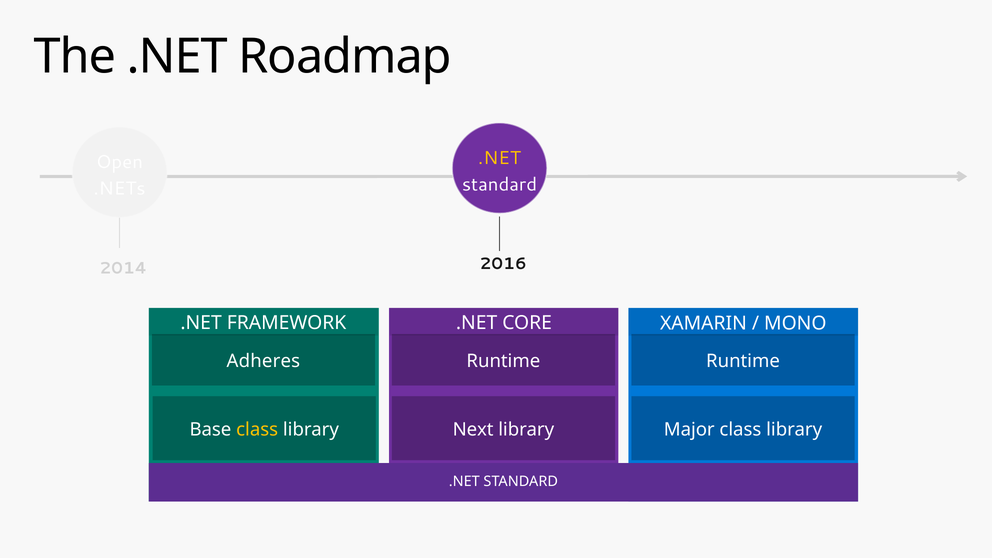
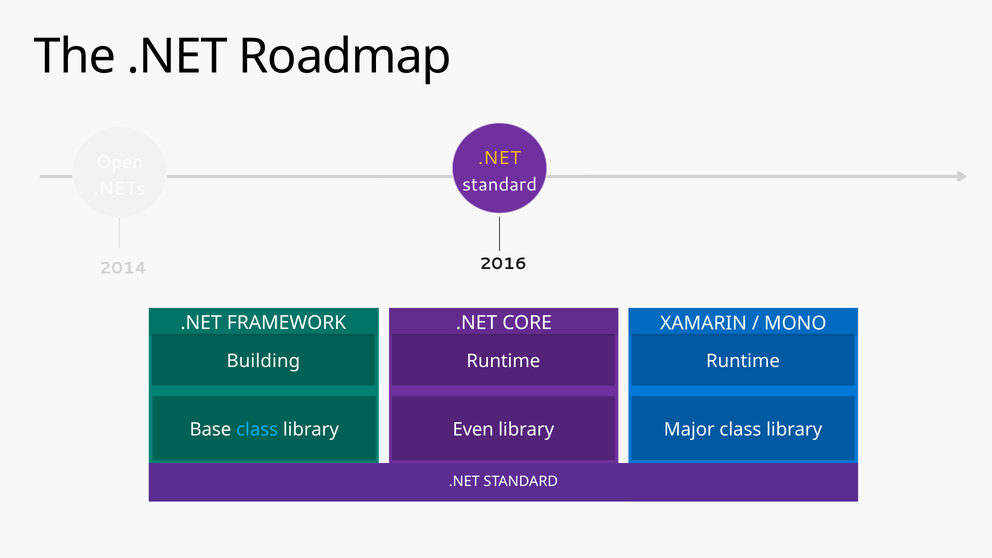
Adheres: Adheres -> Building
class at (257, 430) colour: yellow -> light blue
Next: Next -> Even
